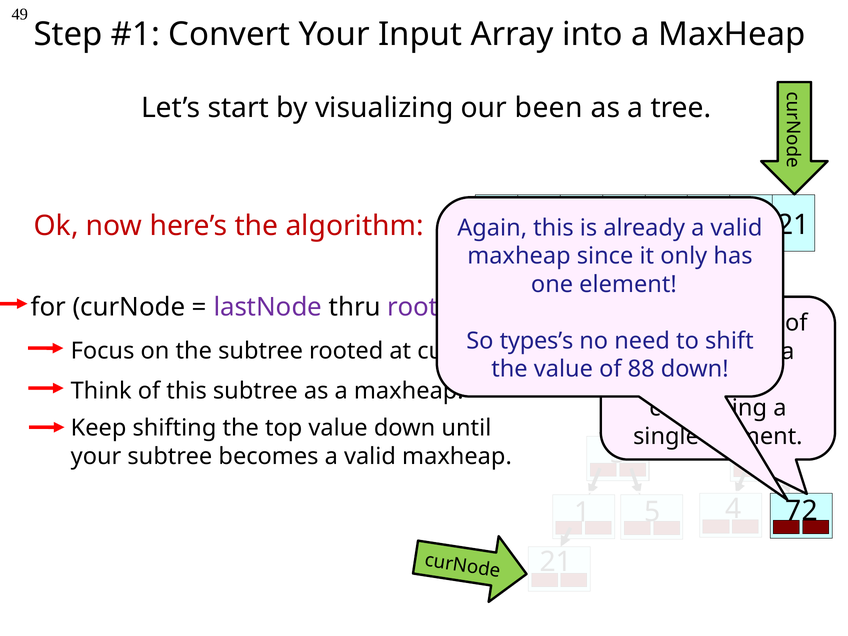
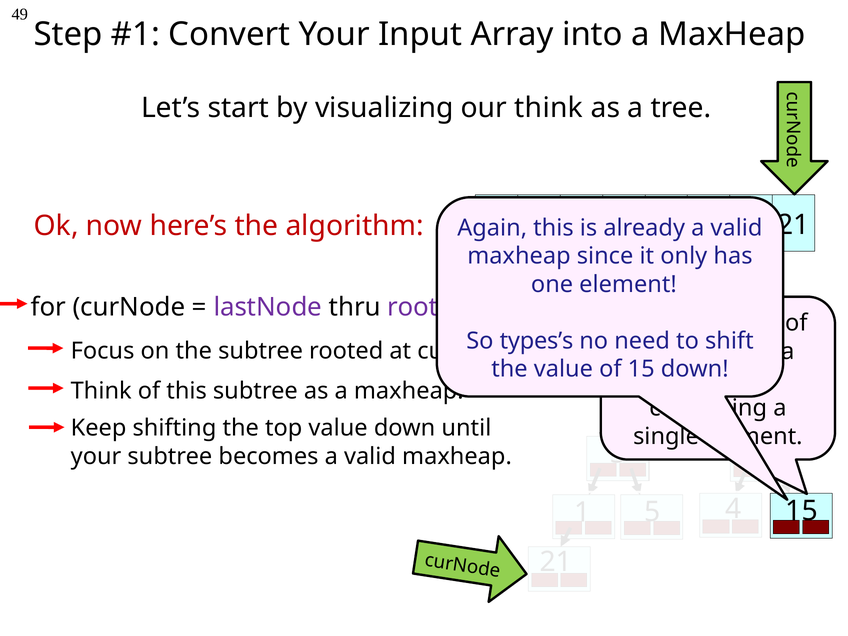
our been: been -> think
of 88: 88 -> 15
72 at (802, 511): 72 -> 15
